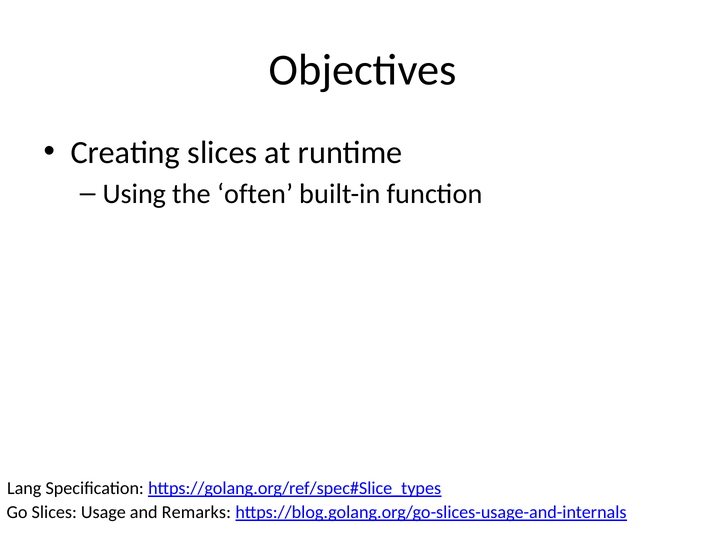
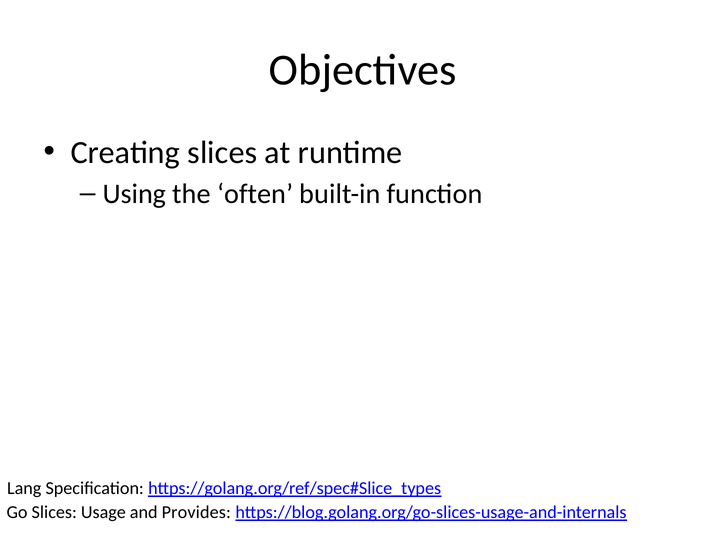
Remarks: Remarks -> Provides
